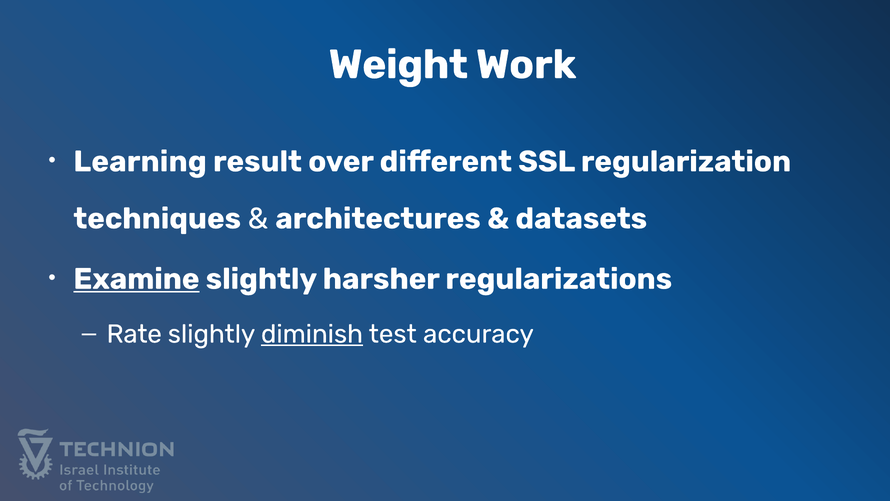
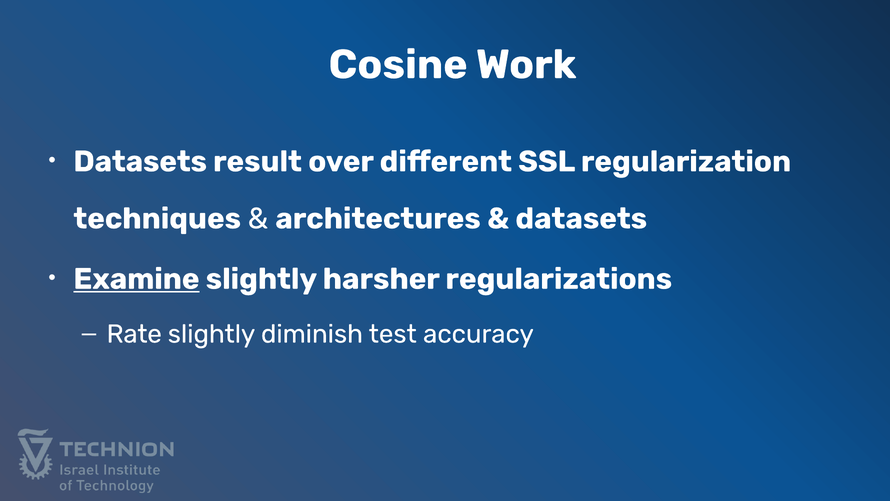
Weight: Weight -> Cosine
Learning at (140, 161): Learning -> Datasets
diminish underline: present -> none
